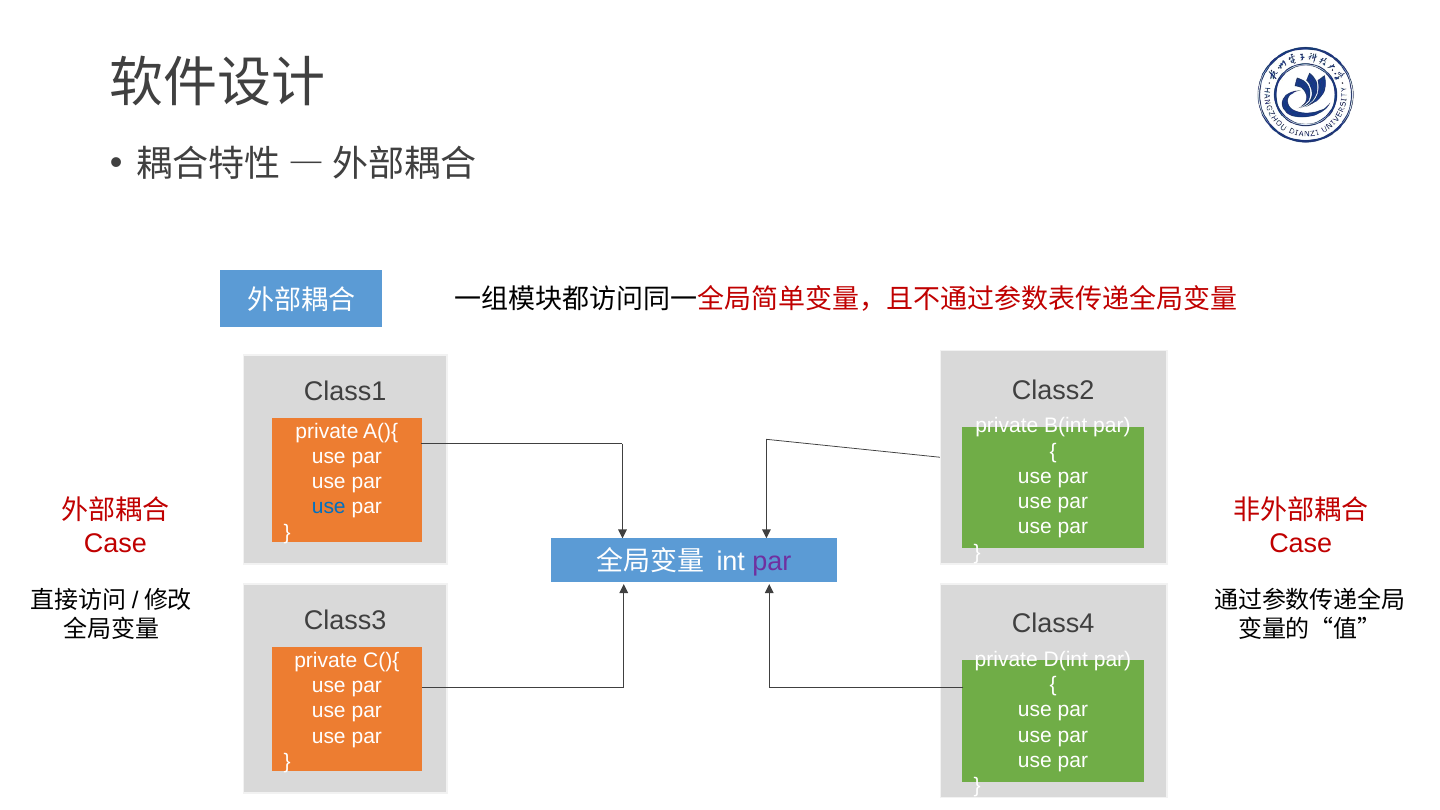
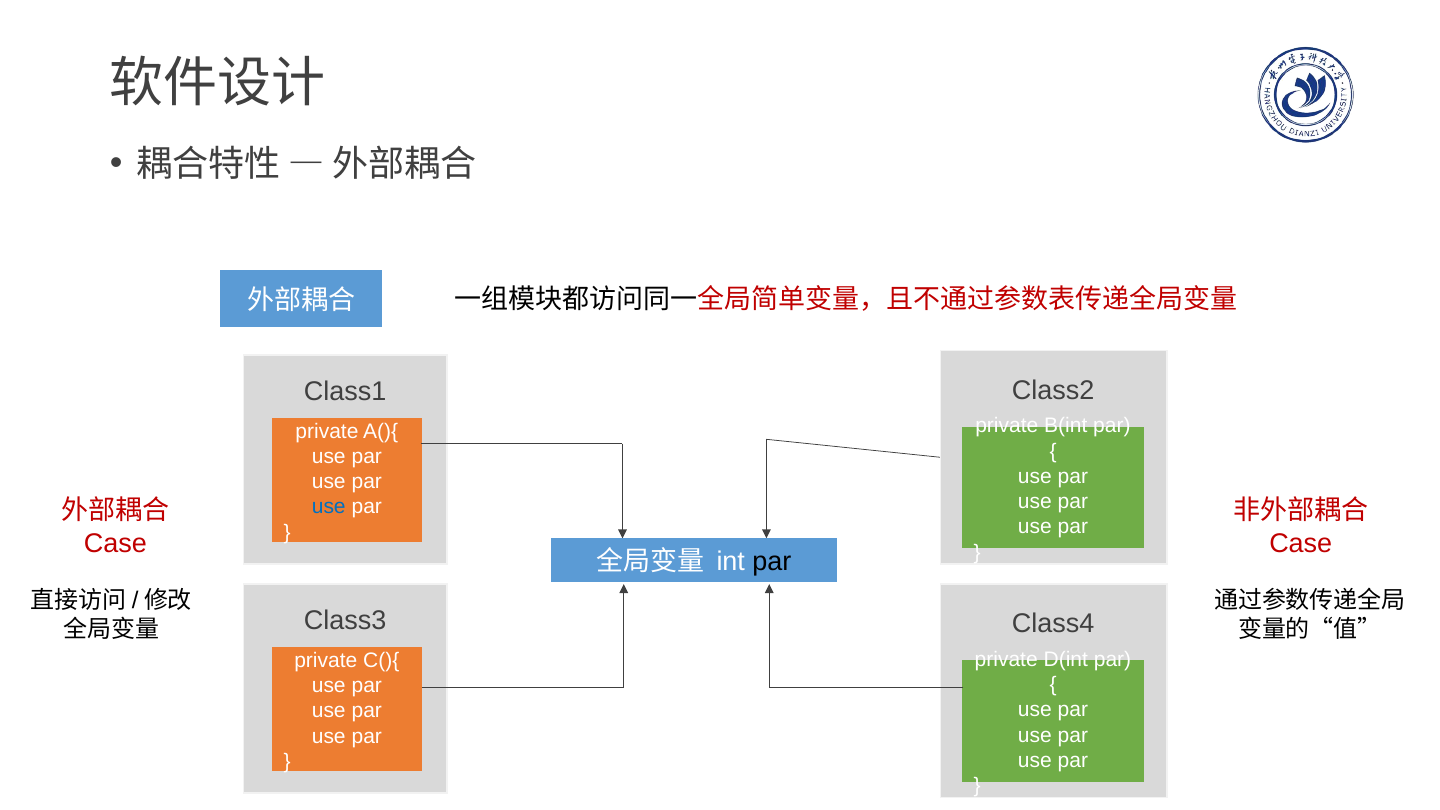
par at (772, 562) colour: purple -> black
